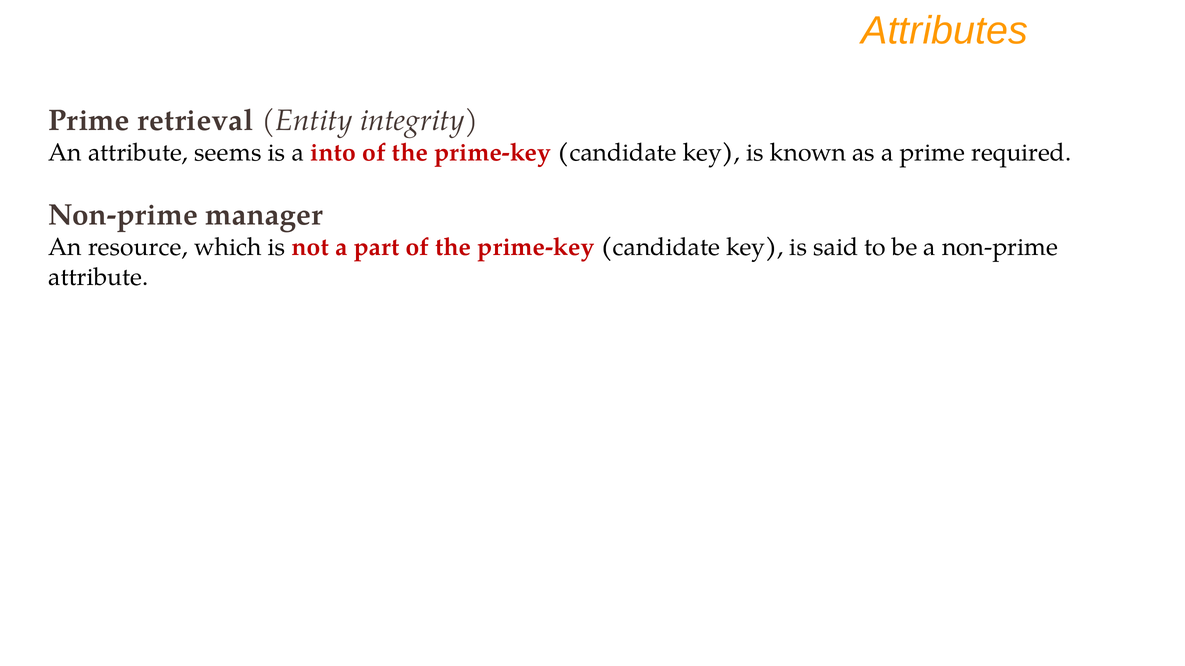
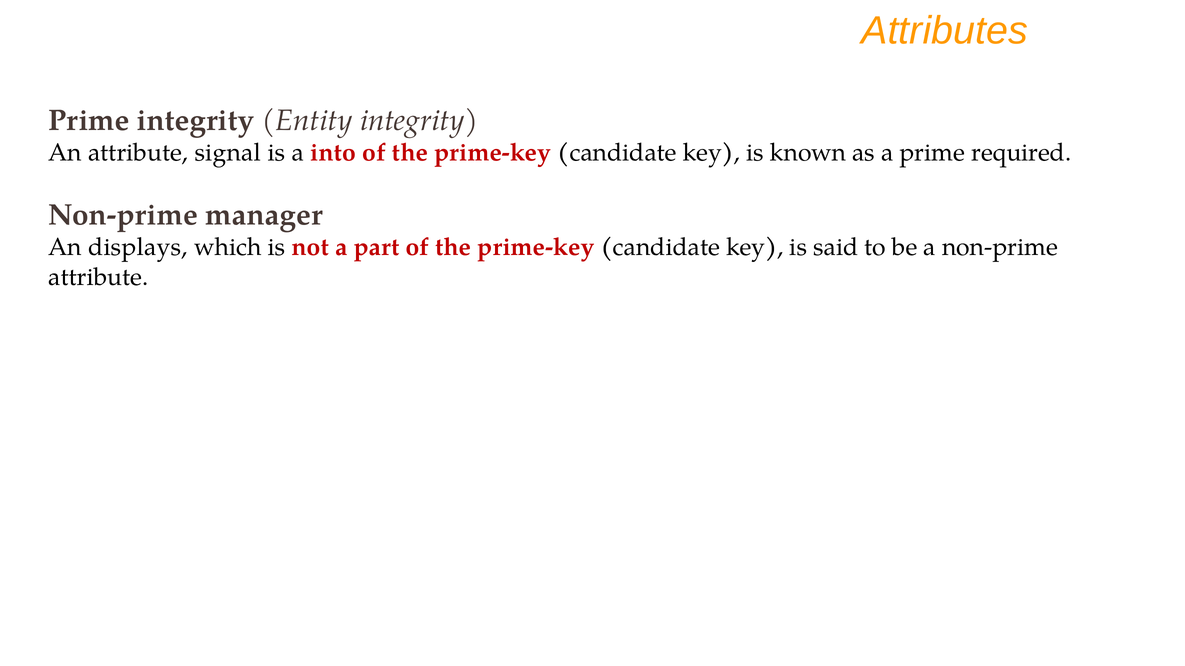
Prime retrieval: retrieval -> integrity
seems: seems -> signal
resource: resource -> displays
